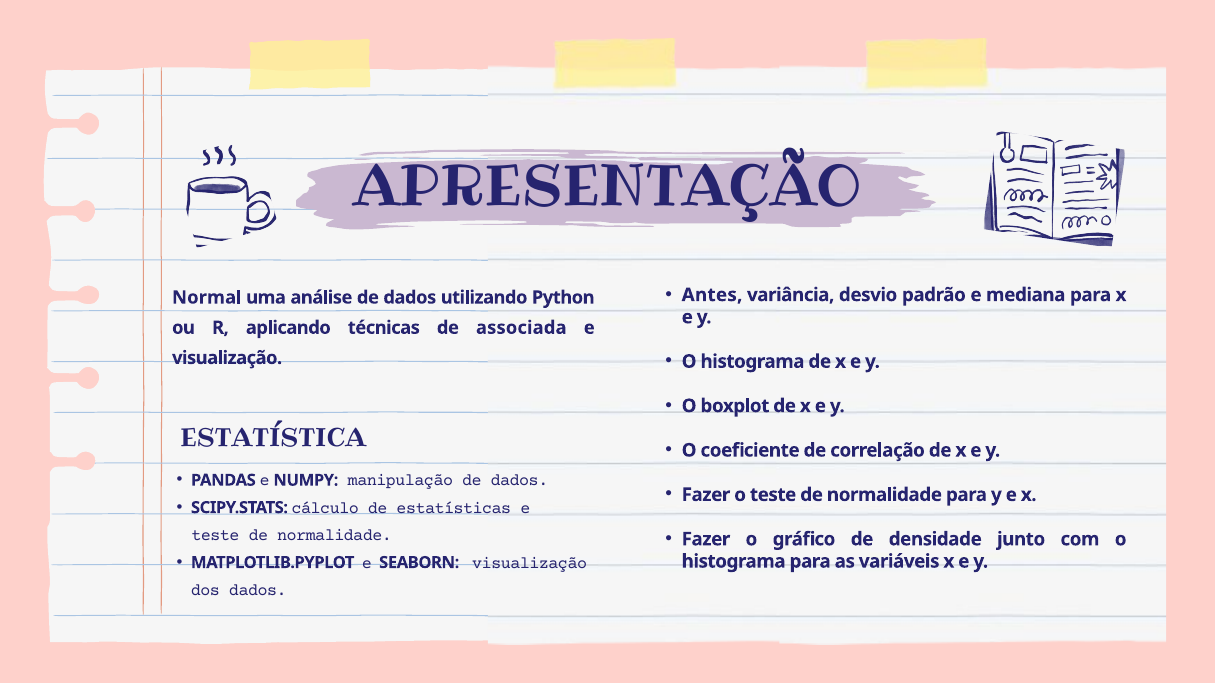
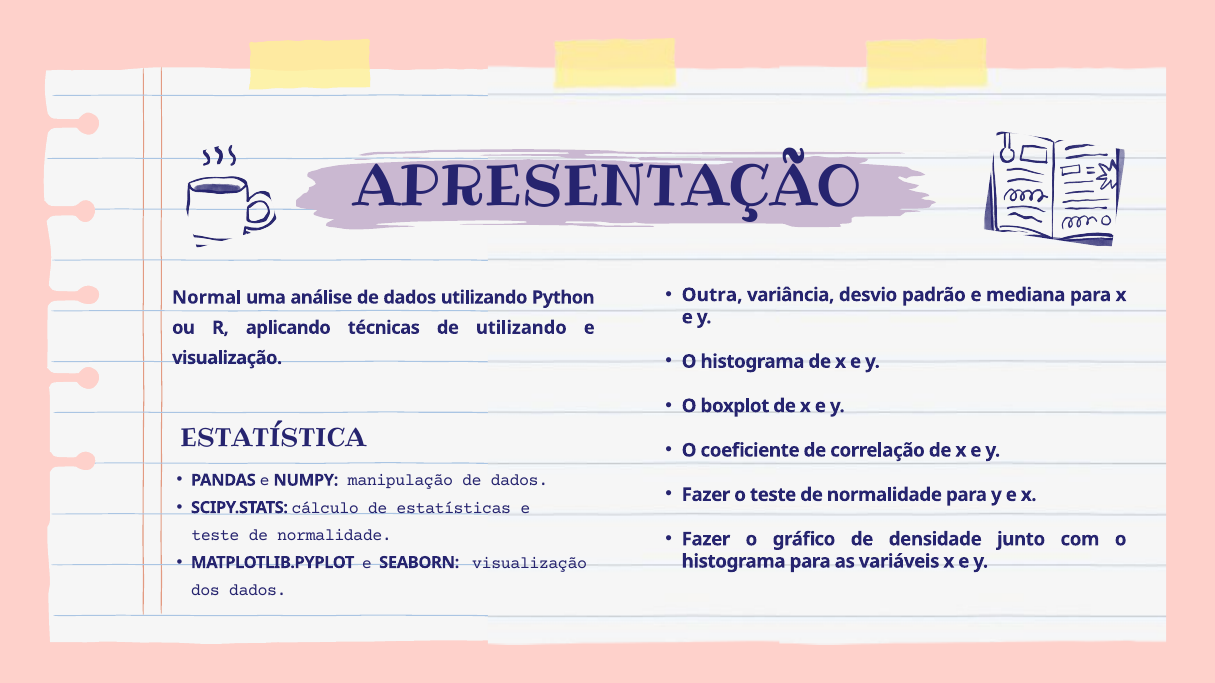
Antes: Antes -> Outra
de associada: associada -> utilizando
